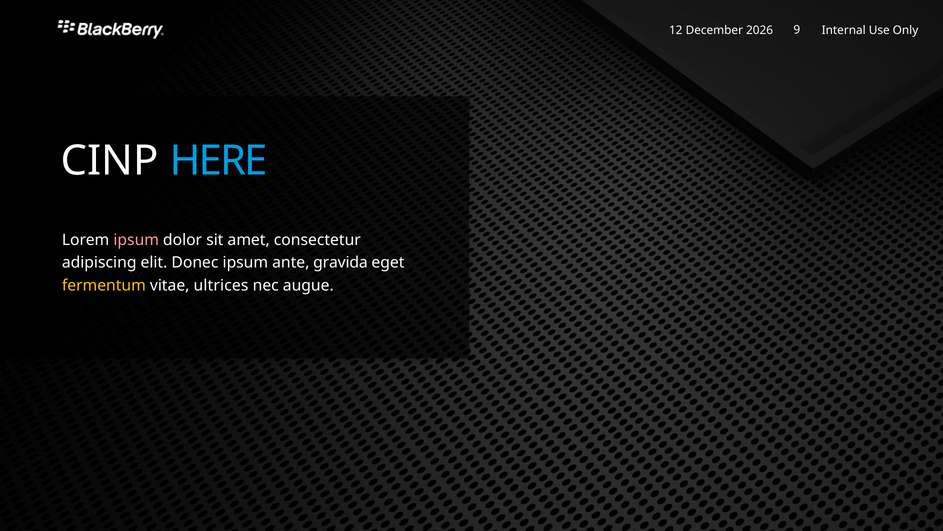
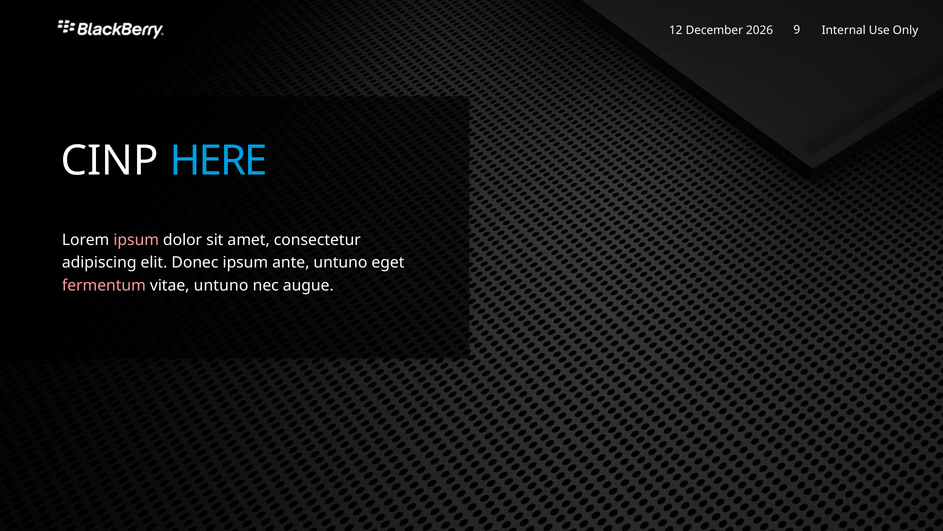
ante gravida: gravida -> untuno
fermentum colour: yellow -> pink
vitae ultrices: ultrices -> untuno
